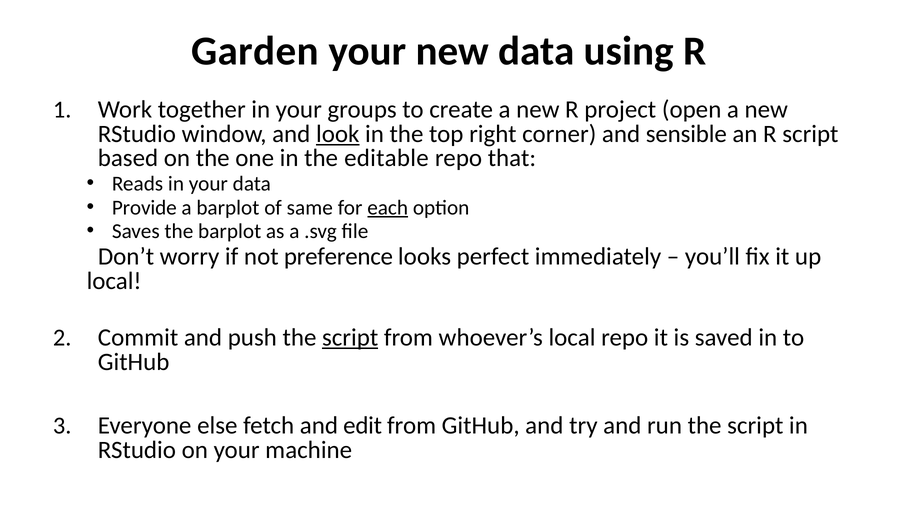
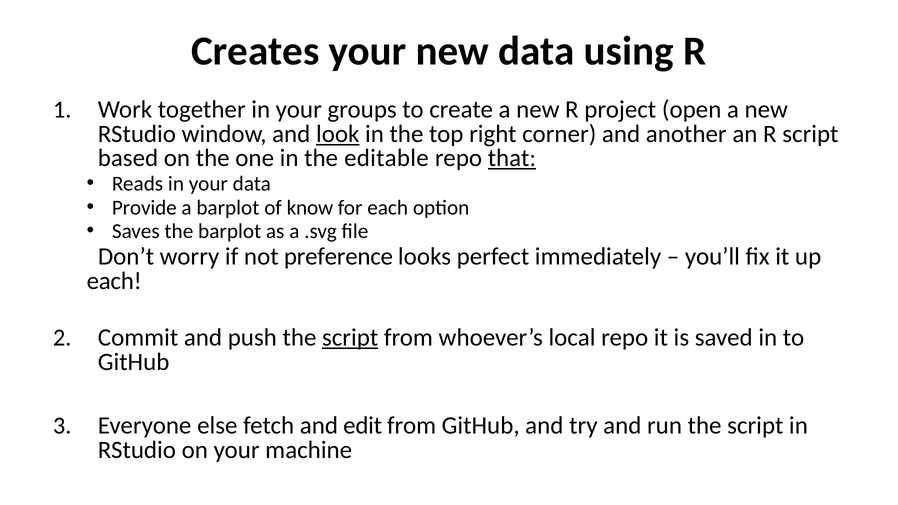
Garden: Garden -> Creates
sensible: sensible -> another
that underline: none -> present
same: same -> know
each at (388, 208) underline: present -> none
local at (114, 281): local -> each
